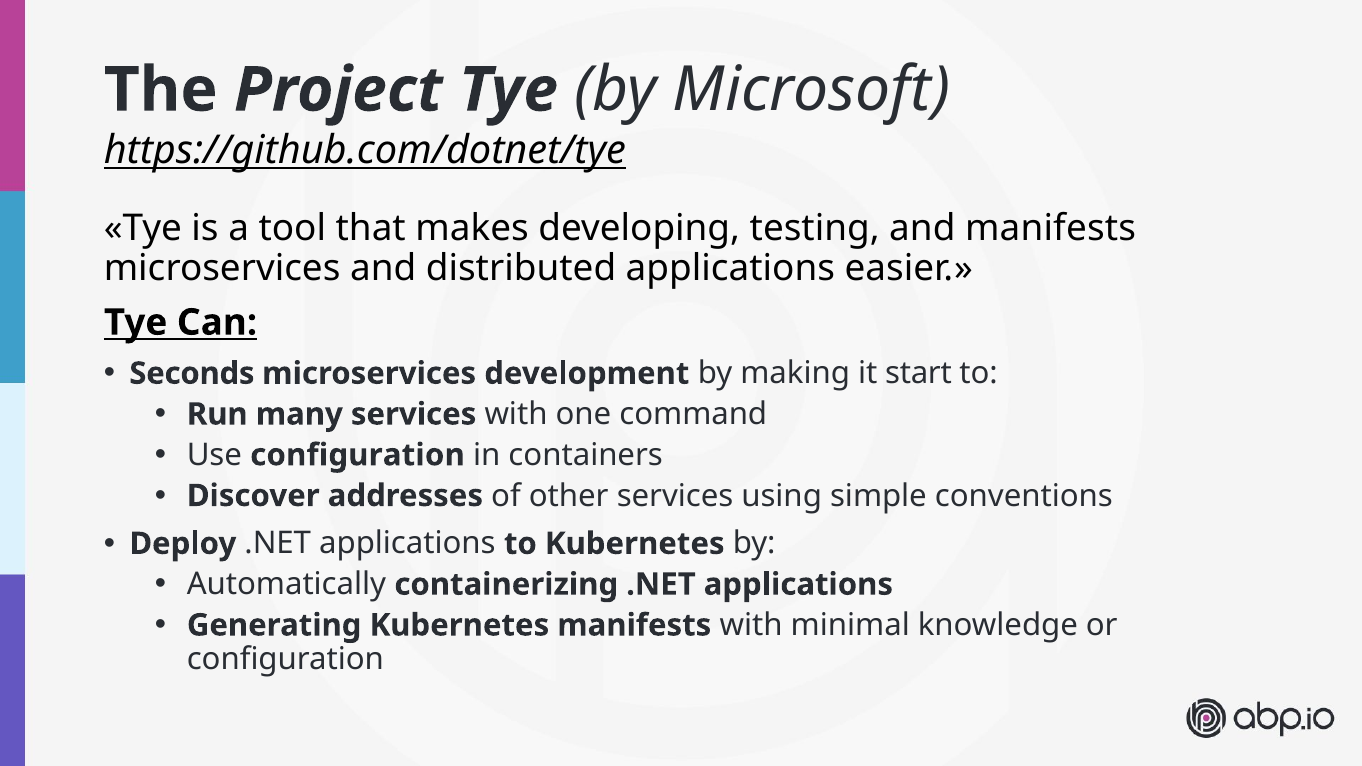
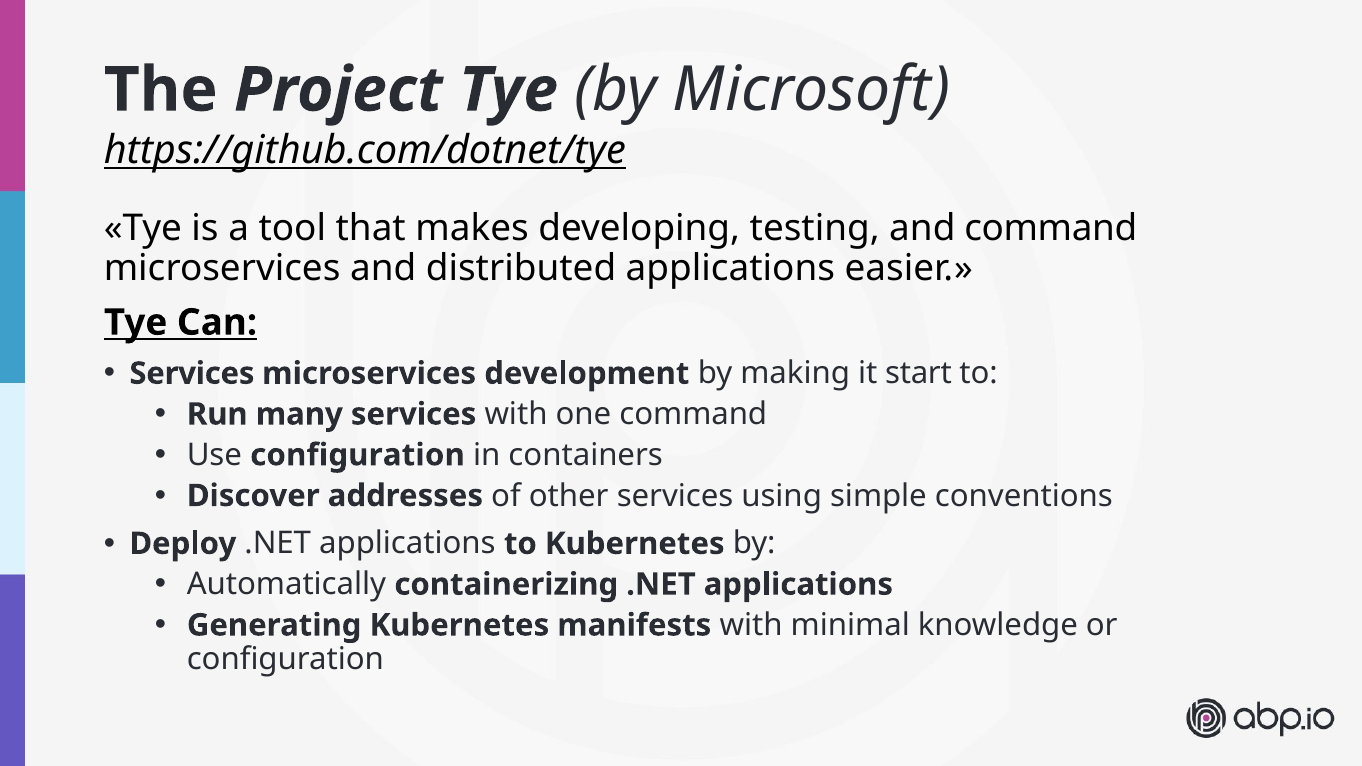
and manifests: manifests -> command
Seconds at (192, 374): Seconds -> Services
